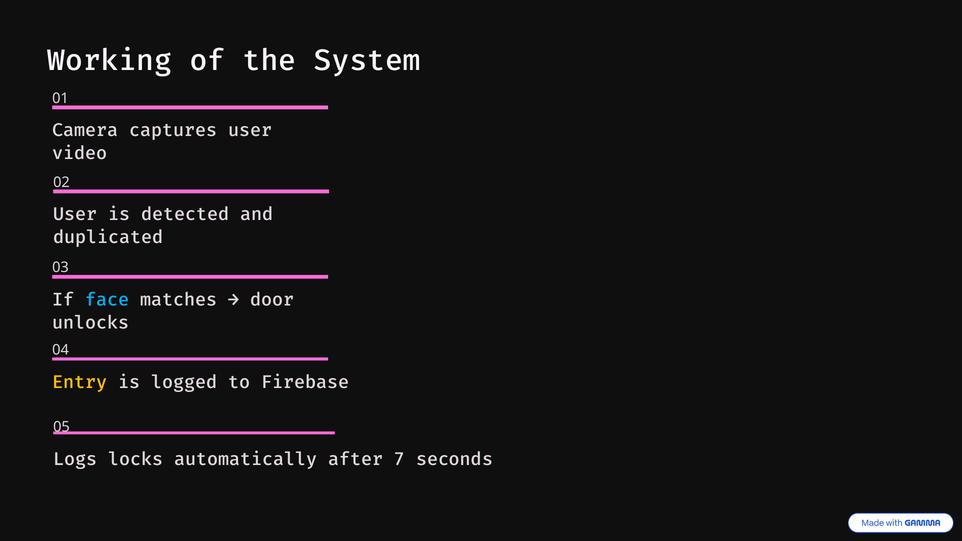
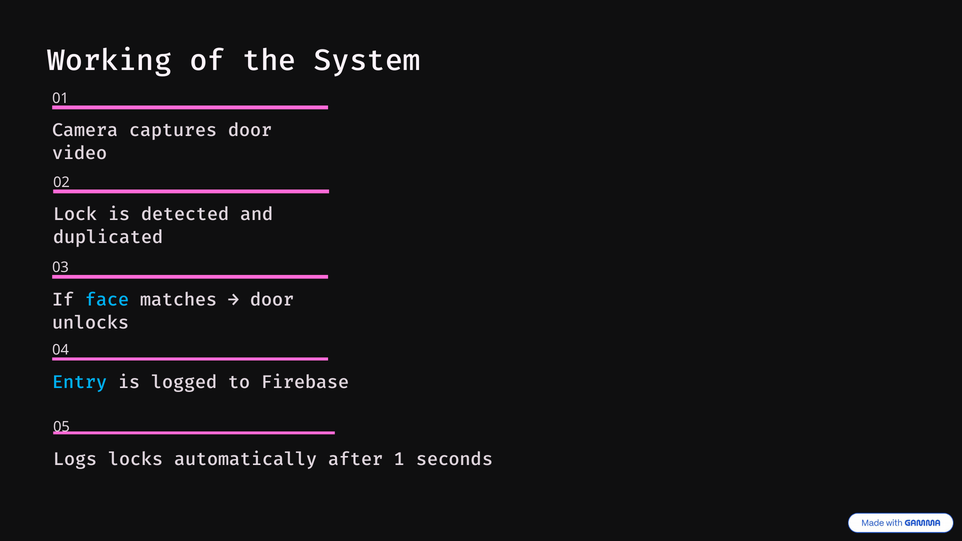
captures user: user -> door
User at (75, 214): User -> Lock
Entry colour: yellow -> light blue
7: 7 -> 1
